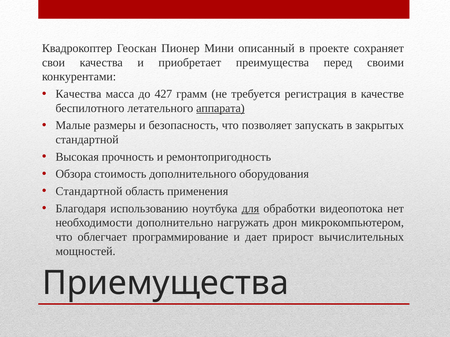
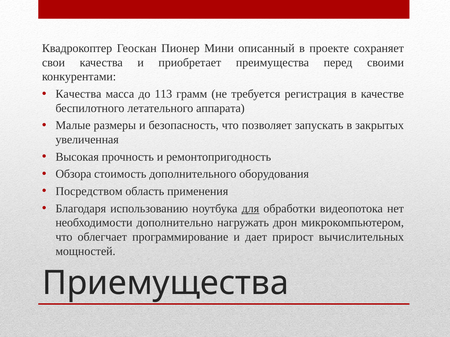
427: 427 -> 113
аппарата underline: present -> none
стандартной at (87, 140): стандартной -> увеличенная
Стандартной at (89, 192): Стандартной -> Посредством
